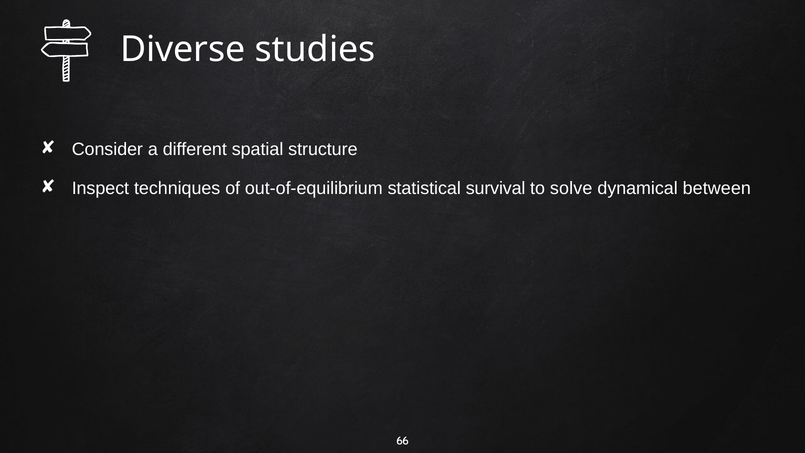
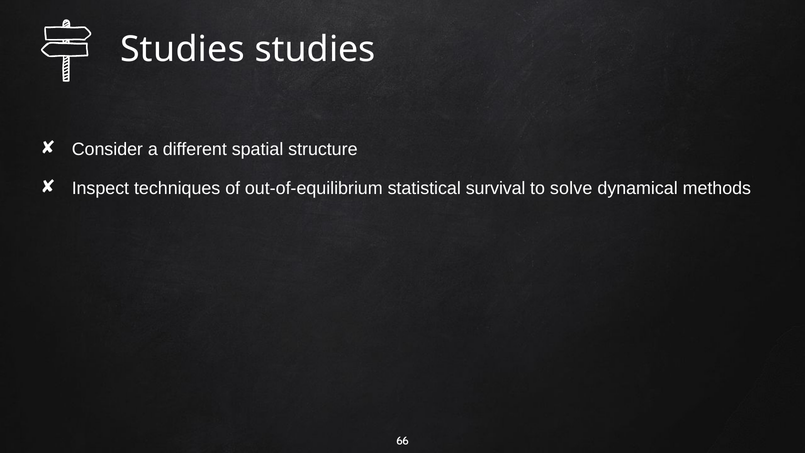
Diverse at (183, 49): Diverse -> Studies
between: between -> methods
